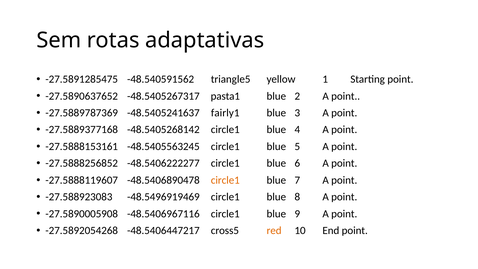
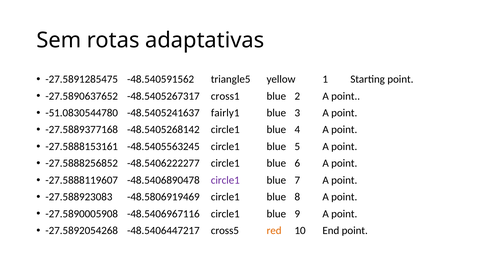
pasta1: pasta1 -> cross1
-27.5889787369: -27.5889787369 -> -51.0830544780
circle1 at (225, 180) colour: orange -> purple
-48.5496919469: -48.5496919469 -> -48.5806919469
